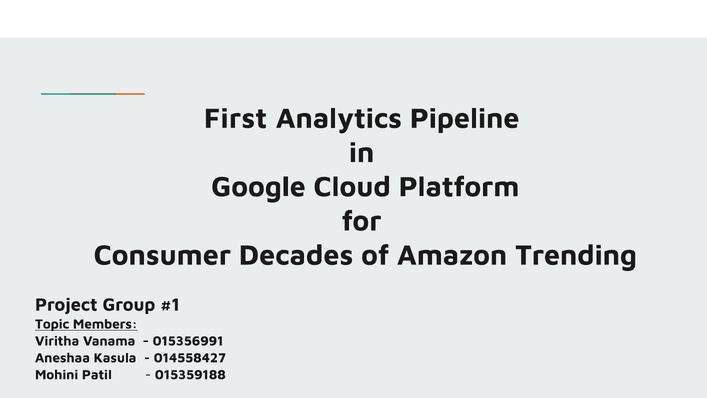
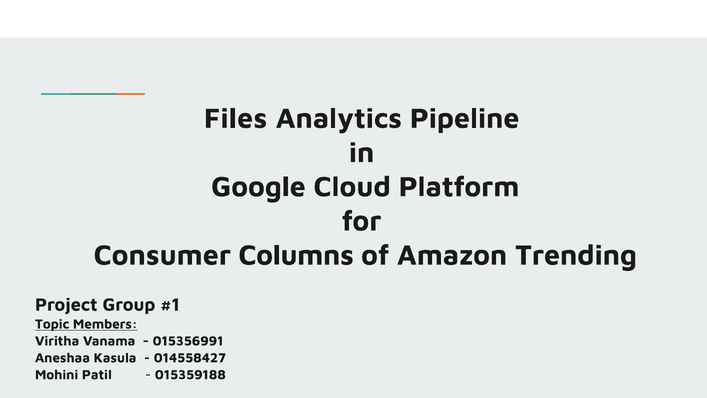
First: First -> Files
Decades: Decades -> Columns
